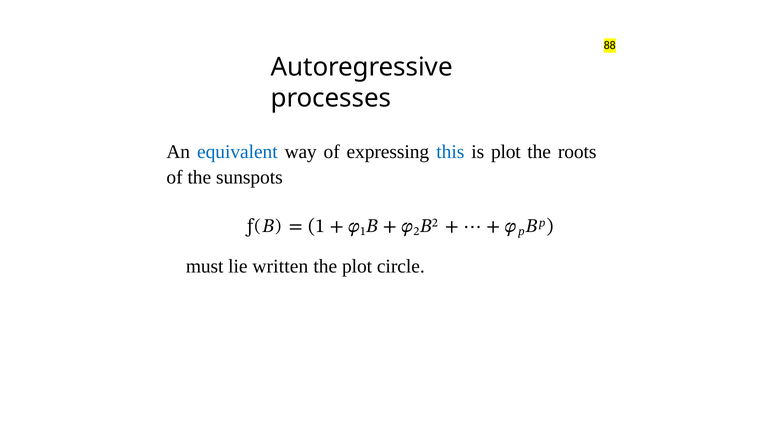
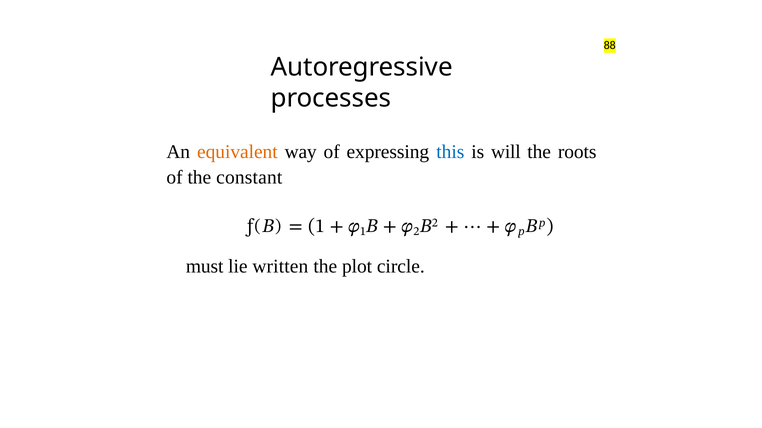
equivalent colour: blue -> orange
is plot: plot -> will
sunspots: sunspots -> constant
